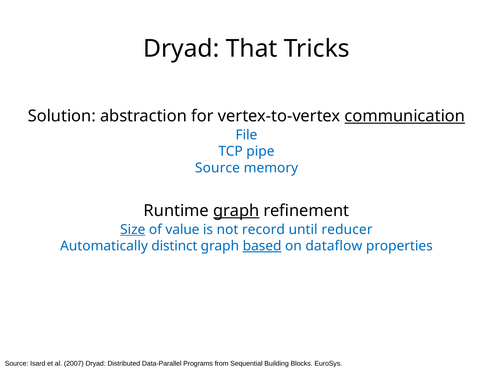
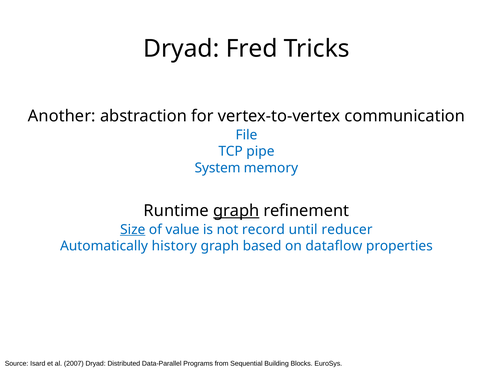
That: That -> Fred
Solution: Solution -> Another
communication underline: present -> none
Source at (217, 168): Source -> System
distinct: distinct -> history
based underline: present -> none
